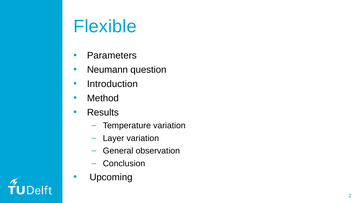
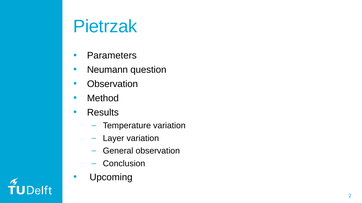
Flexible: Flexible -> Pietrzak
Introduction at (112, 84): Introduction -> Observation
